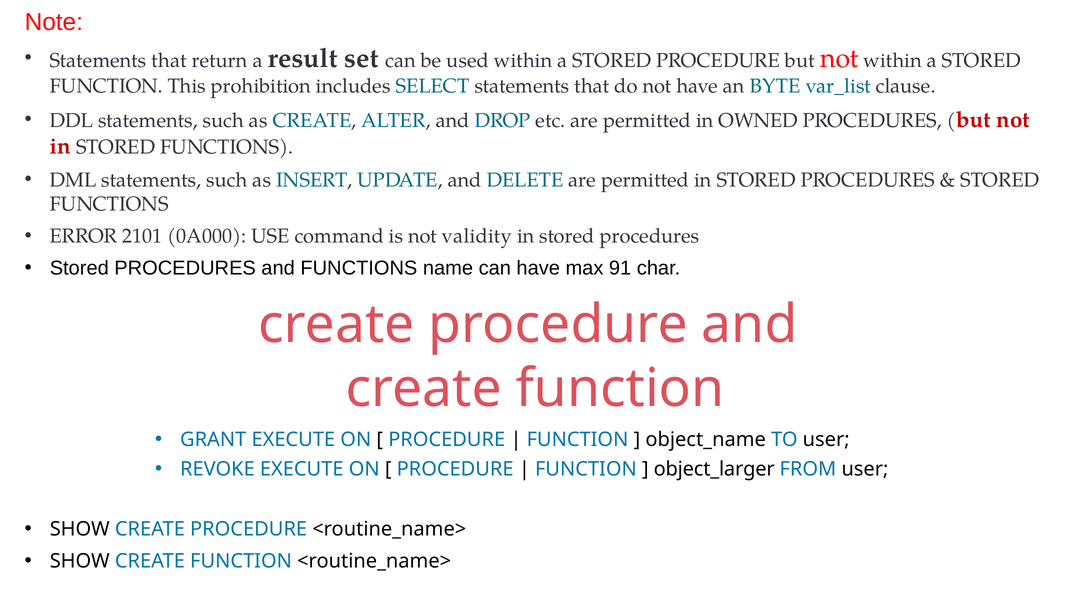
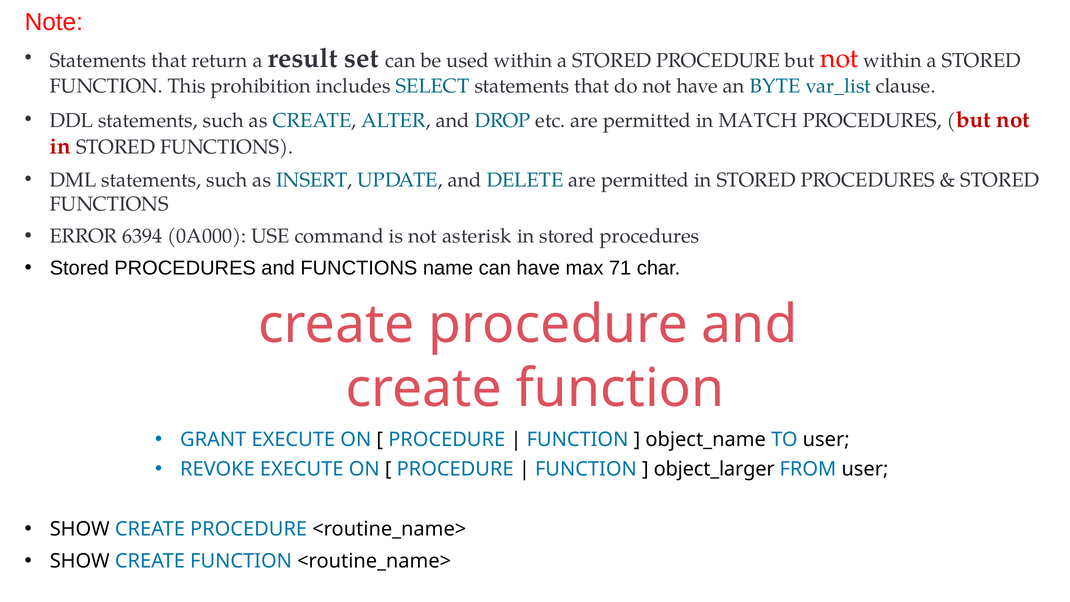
OWNED: OWNED -> MATCH
2101: 2101 -> 6394
validity: validity -> asterisk
91: 91 -> 71
